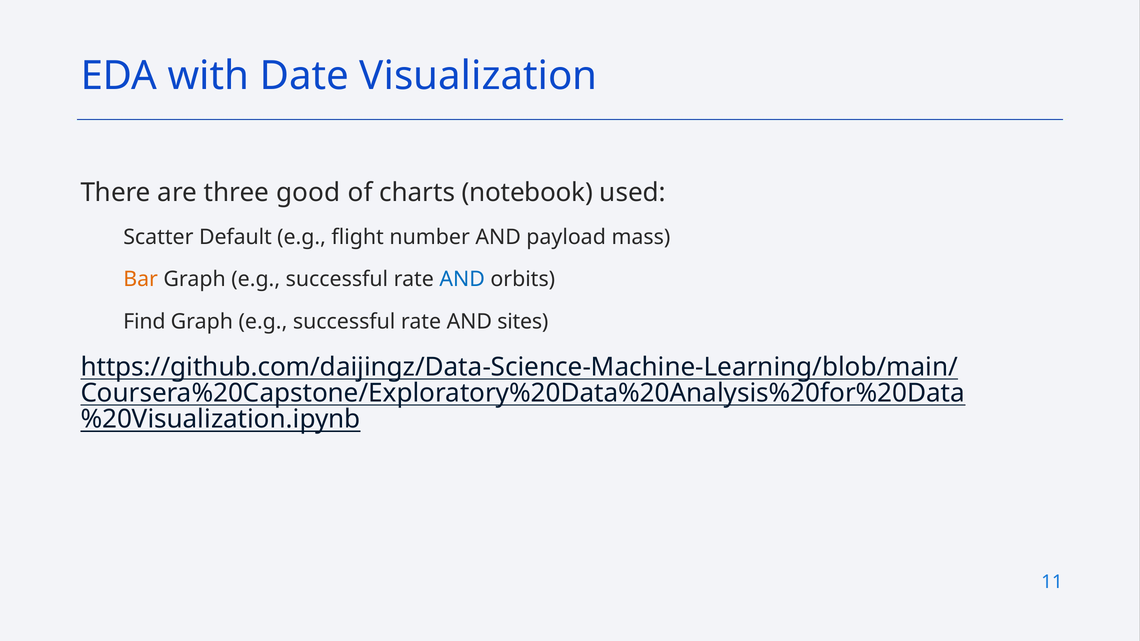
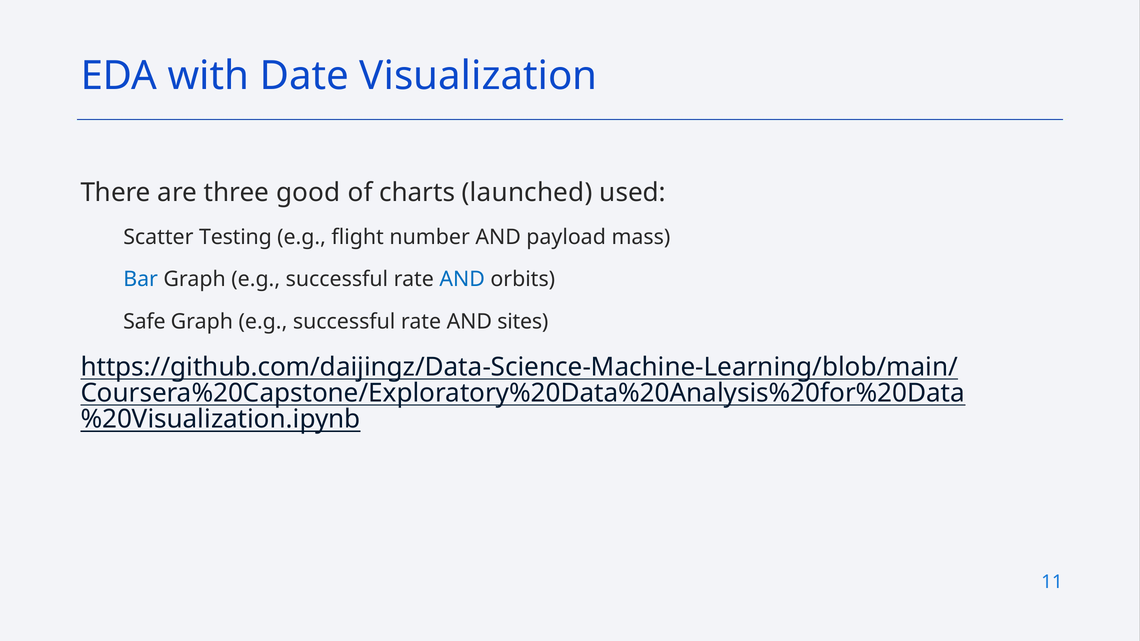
notebook: notebook -> launched
Default: Default -> Testing
Bar colour: orange -> blue
Find: Find -> Safe
